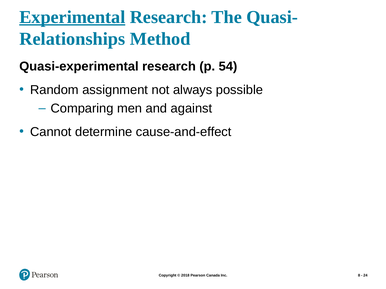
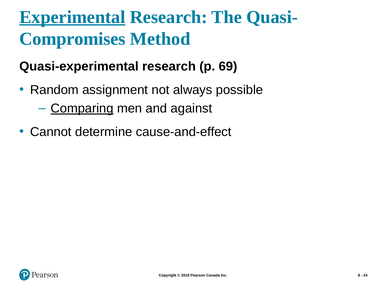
Relationships: Relationships -> Compromises
54: 54 -> 69
Comparing underline: none -> present
